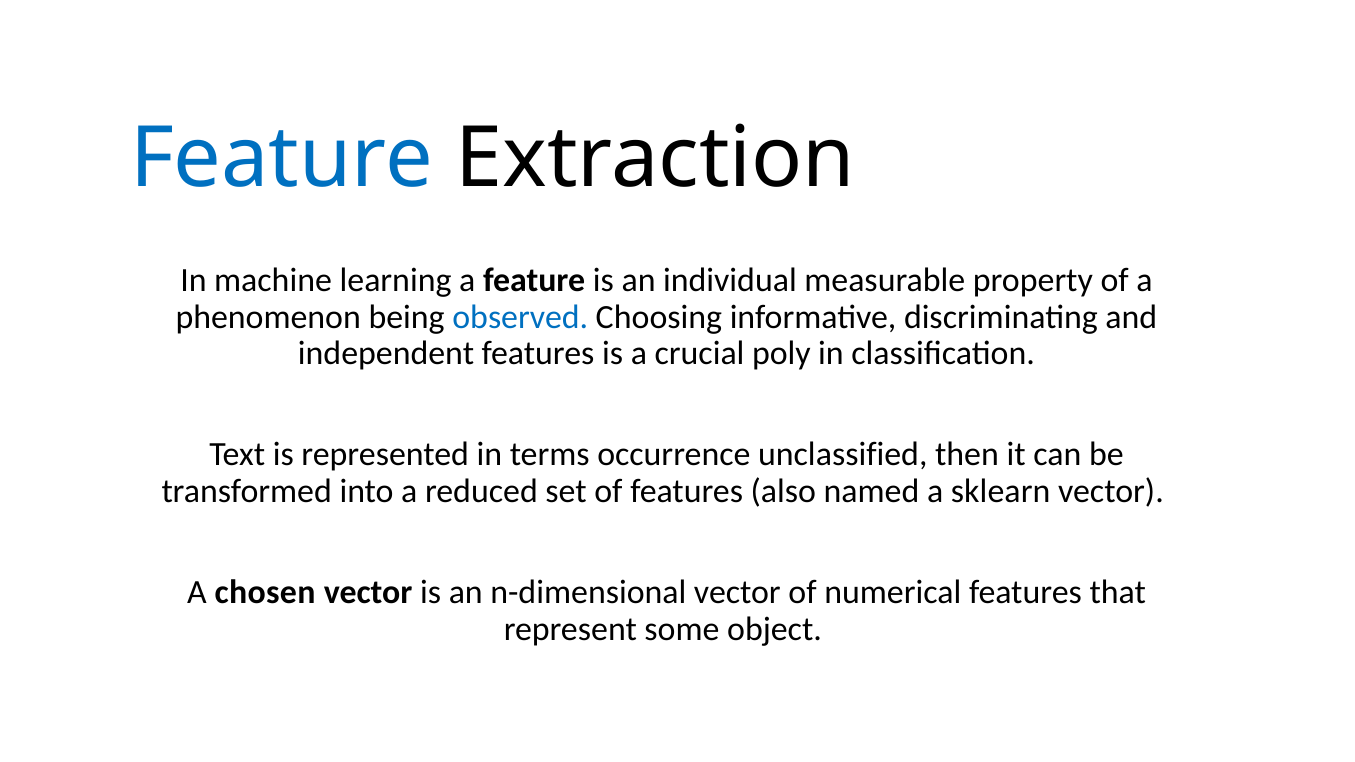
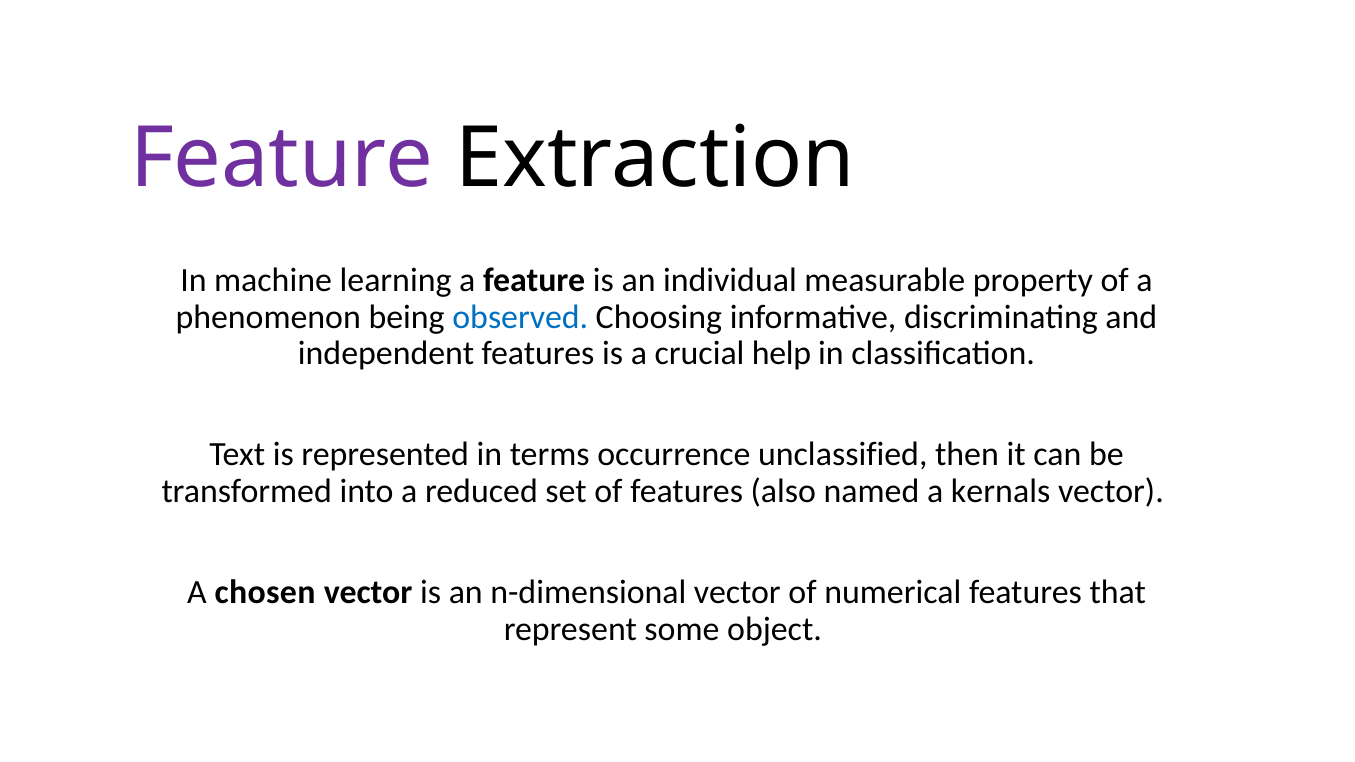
Feature at (282, 159) colour: blue -> purple
poly: poly -> help
sklearn: sklearn -> kernals
